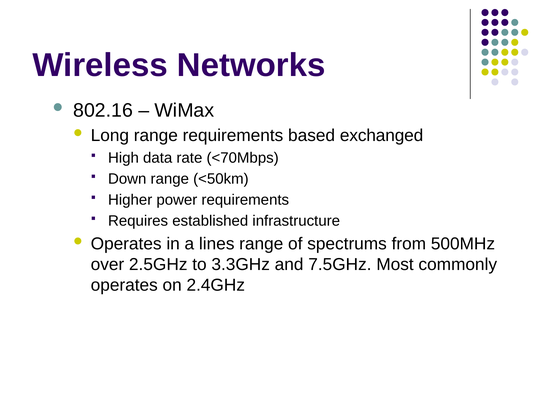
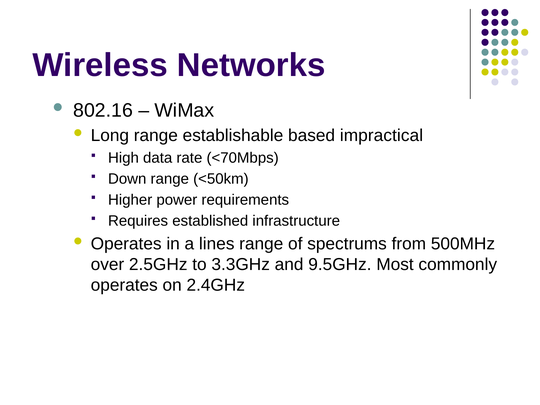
range requirements: requirements -> establishable
exchanged: exchanged -> impractical
7.5GHz: 7.5GHz -> 9.5GHz
